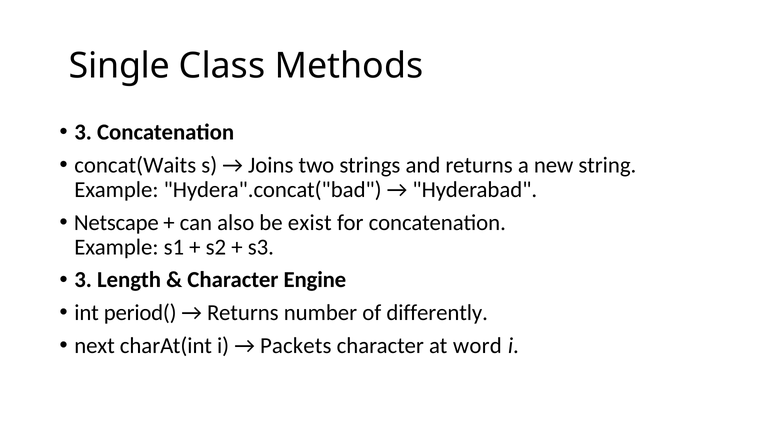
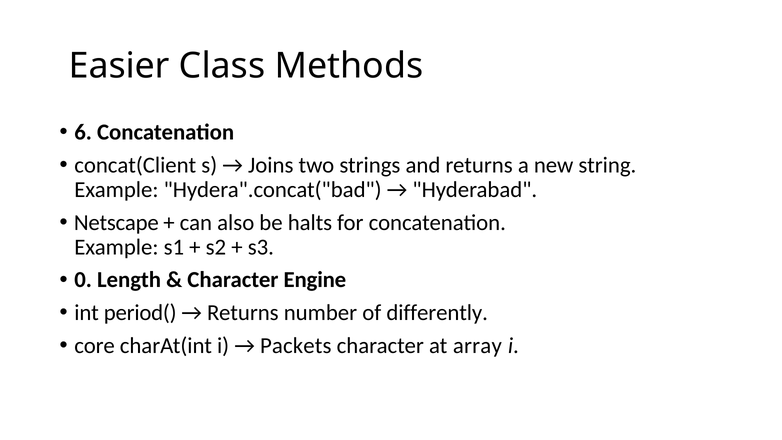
Single: Single -> Easier
3 at (83, 132): 3 -> 6
concat(Waits: concat(Waits -> concat(Client
exist: exist -> halts
3 at (83, 280): 3 -> 0
next: next -> core
word: word -> array
